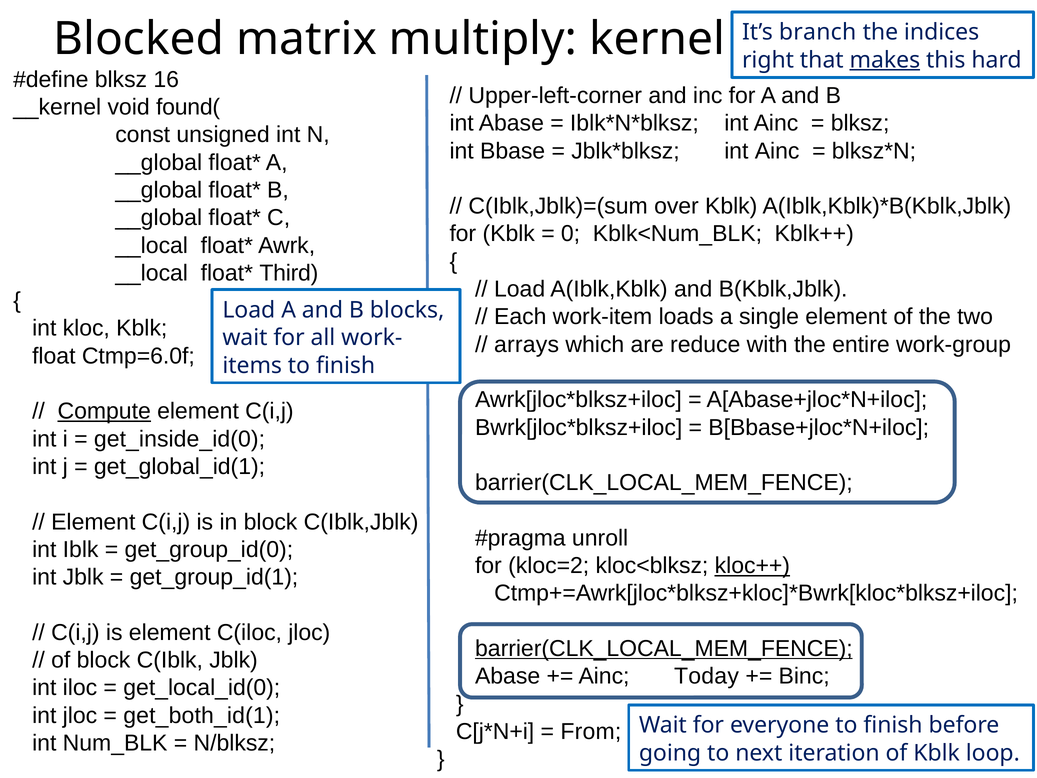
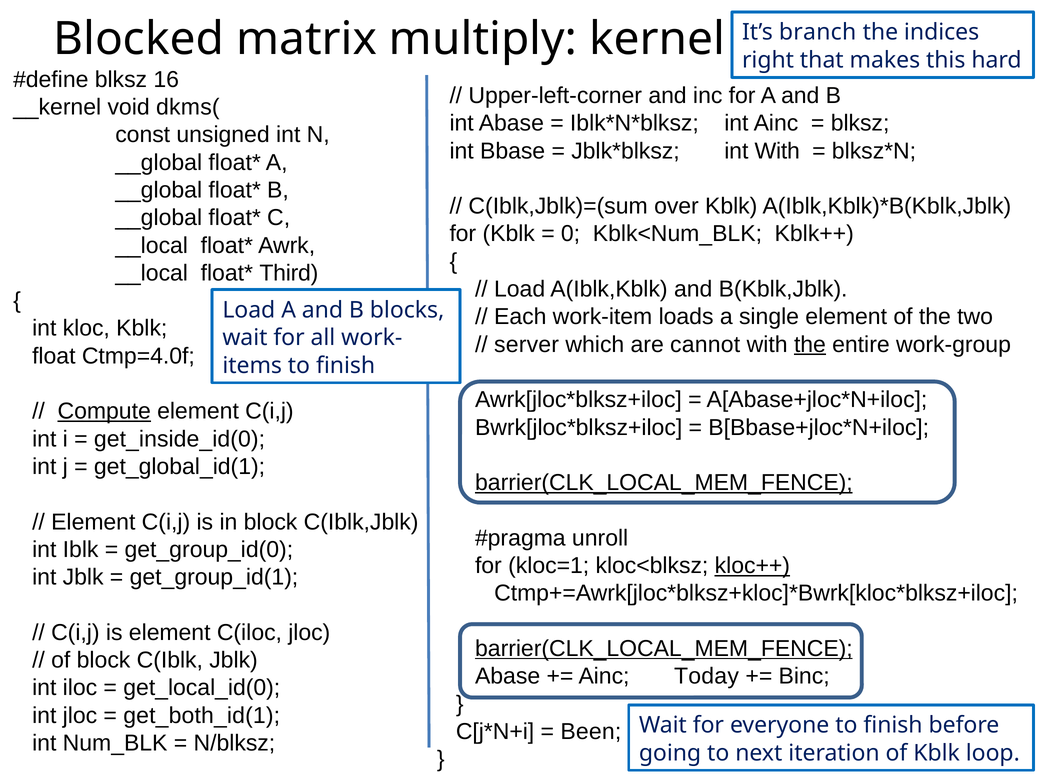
makes underline: present -> none
found(: found( -> dkms(
Ainc at (777, 151): Ainc -> With
arrays: arrays -> server
reduce: reduce -> cannot
the at (810, 344) underline: none -> present
Ctmp=6.0f: Ctmp=6.0f -> Ctmp=4.0f
barrier(CLK_LOCAL_MEM_FENCE at (664, 483) underline: none -> present
kloc=2: kloc=2 -> kloc=1
From: From -> Been
